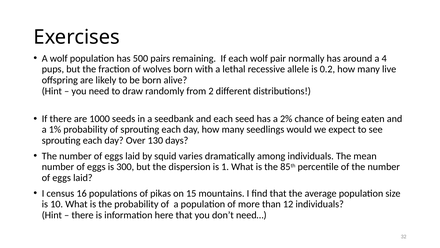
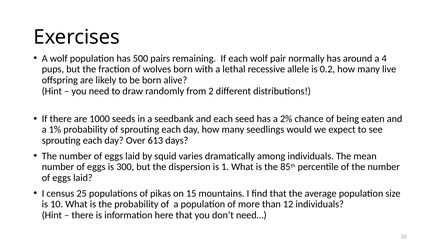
130: 130 -> 613
16: 16 -> 25
